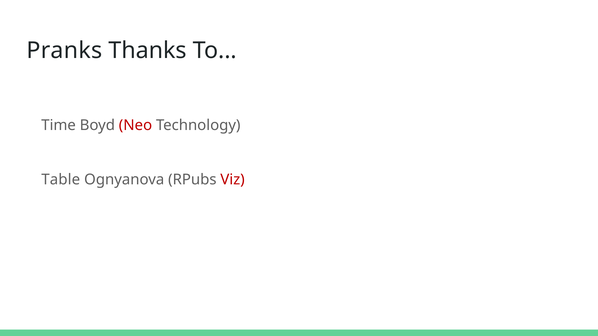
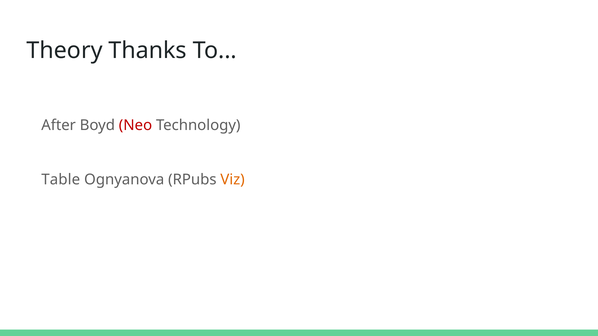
Pranks: Pranks -> Theory
Time: Time -> After
Viz colour: red -> orange
